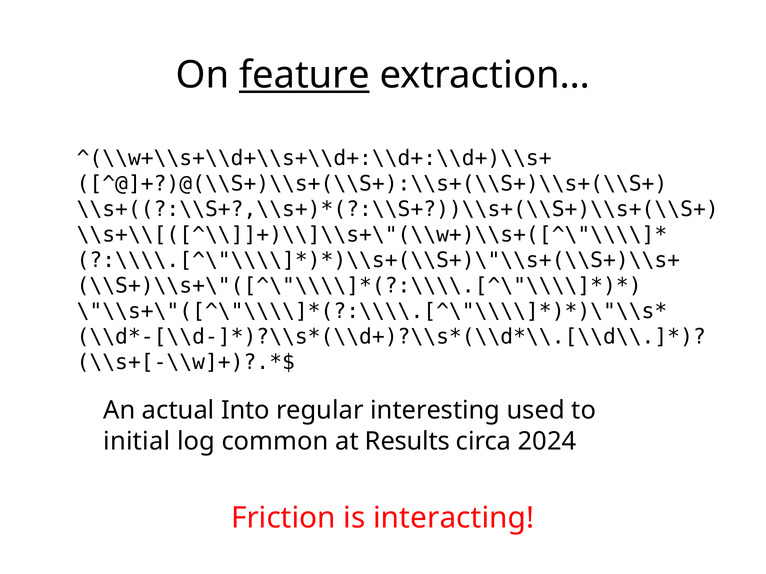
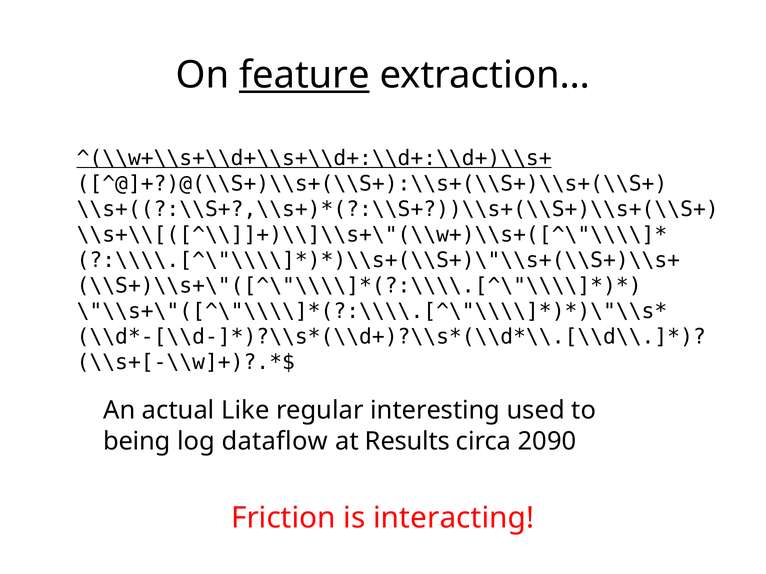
^(\\w+\\s+\\d+\\s+\\d+:\\d+:\\d+)\\s+ underline: none -> present
Into: Into -> Like
initial: initial -> being
common: common -> dataflow
2024: 2024 -> 2090
